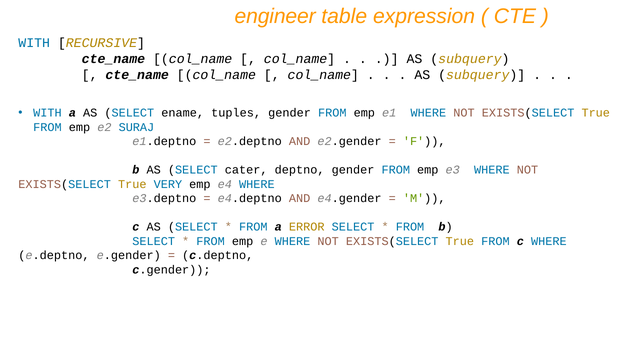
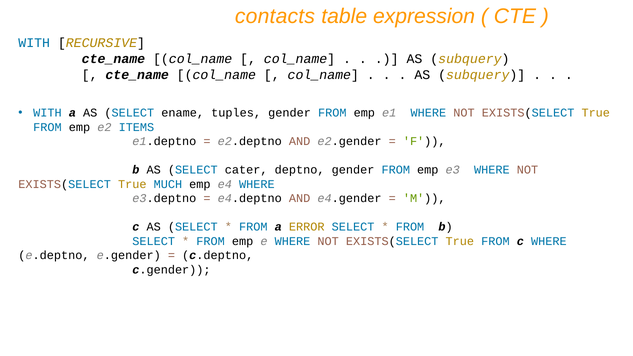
engineer: engineer -> contacts
SURAJ: SURAJ -> ITEMS
VERY: VERY -> MUCH
